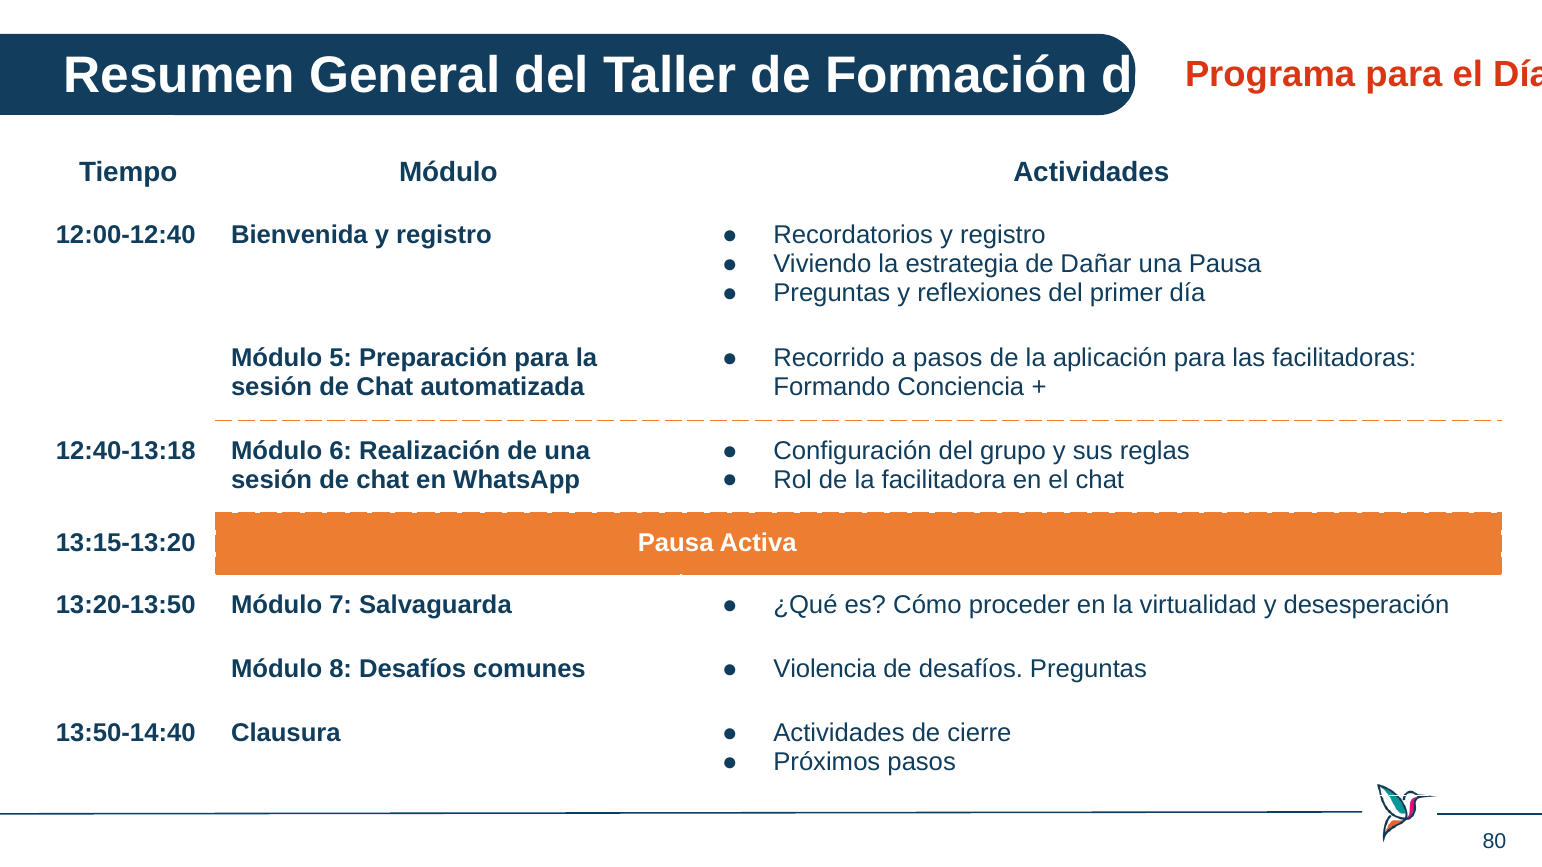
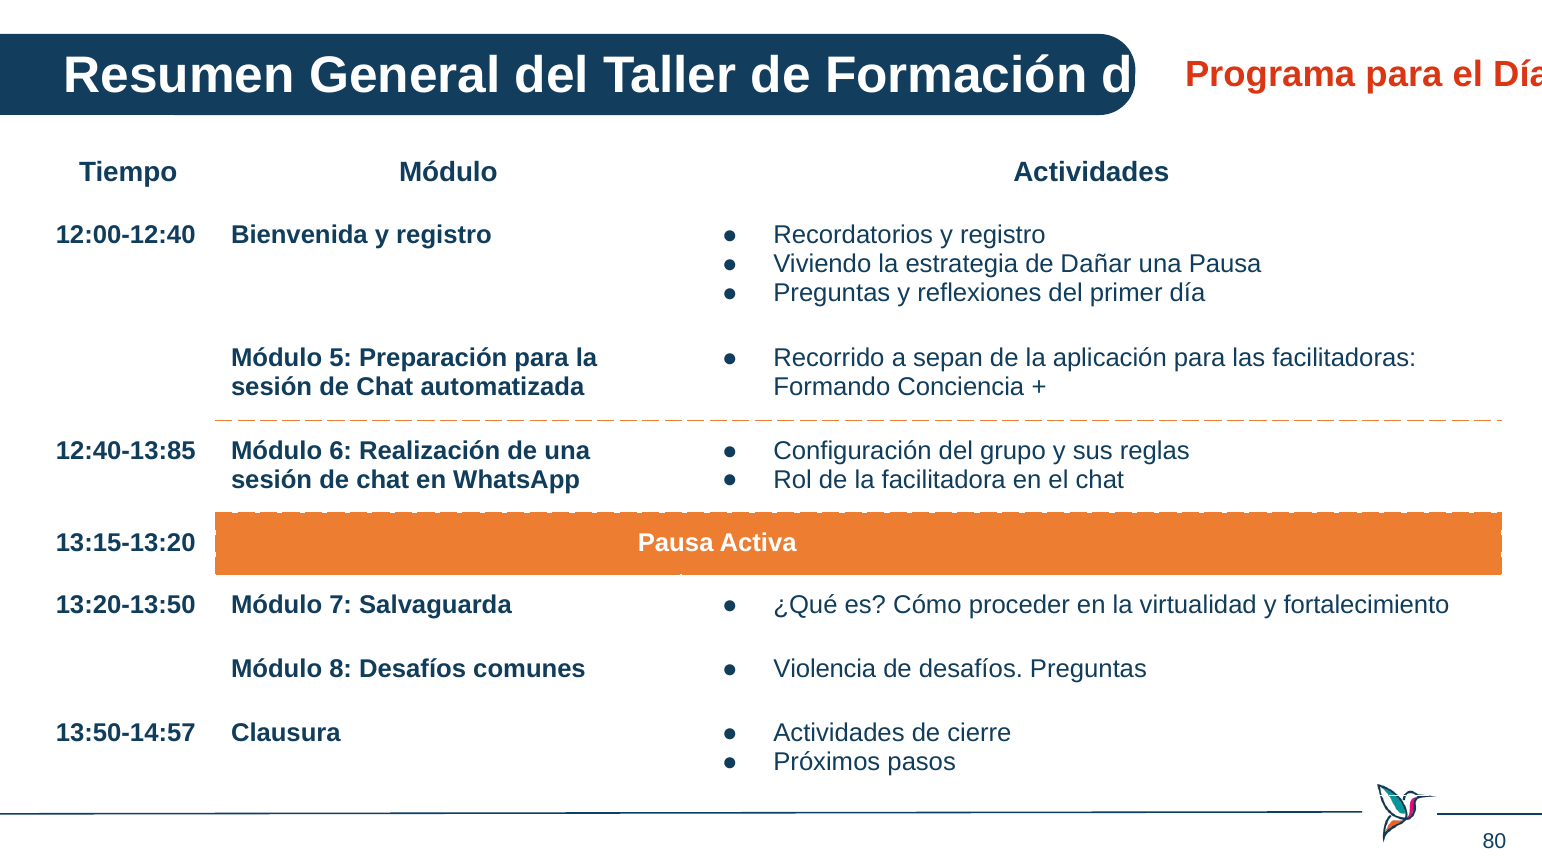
a pasos: pasos -> sepan
12:40-13:18: 12:40-13:18 -> 12:40-13:85
desesperación: desesperación -> fortalecimiento
13:50-14:40: 13:50-14:40 -> 13:50-14:57
